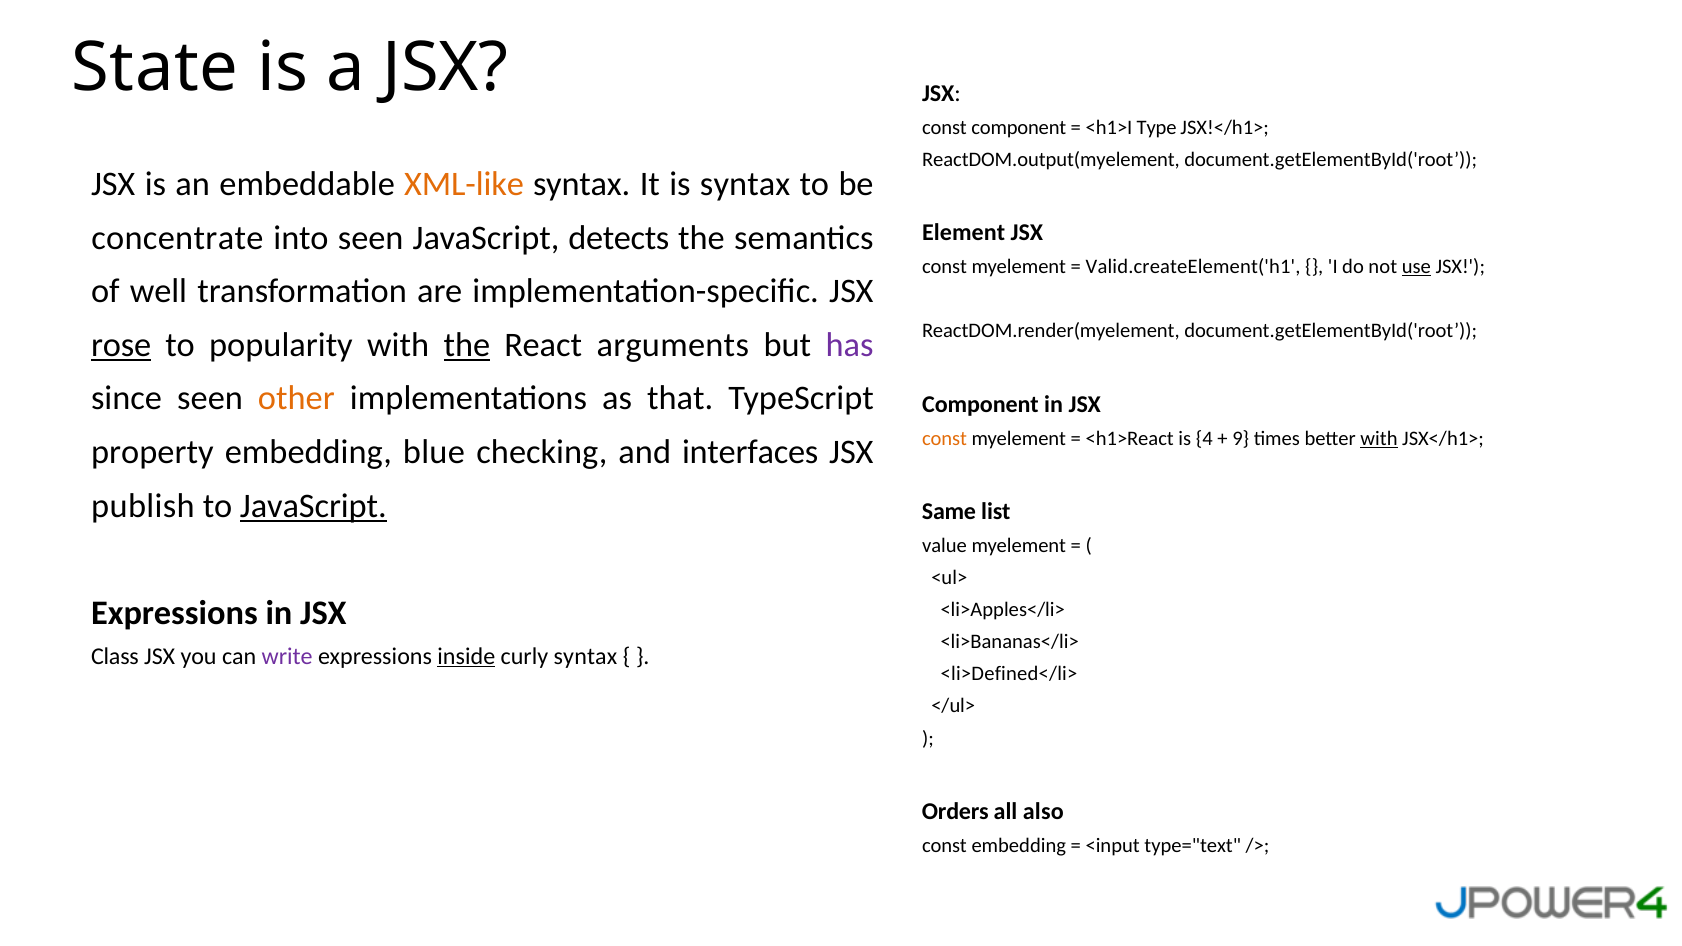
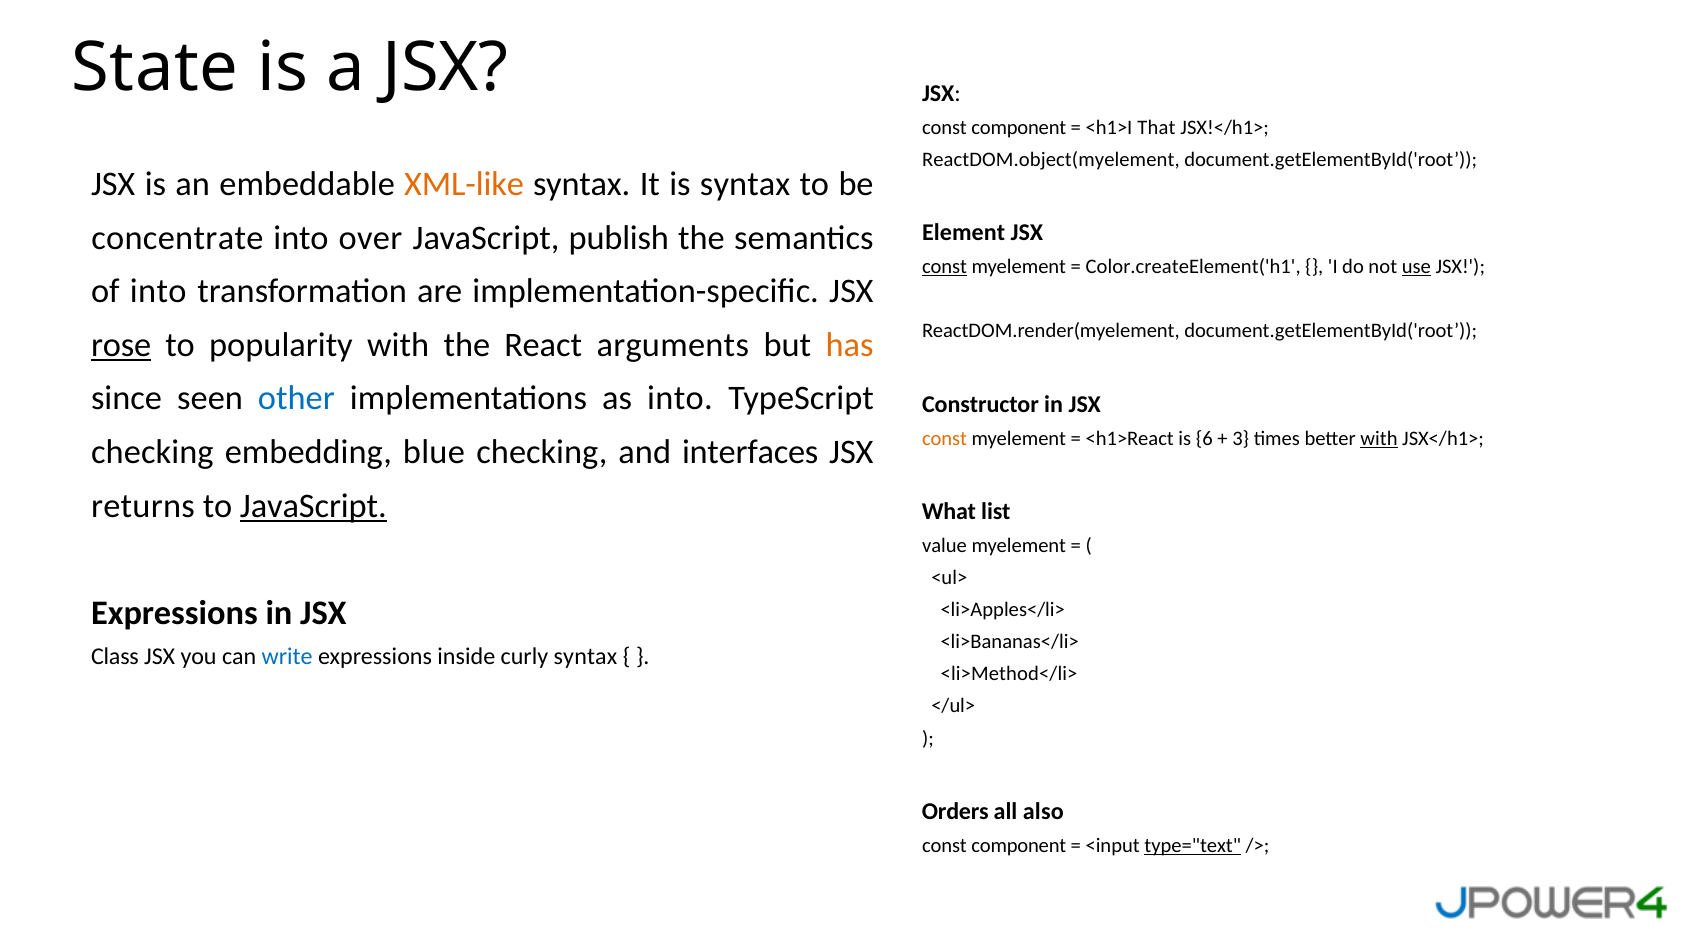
Type: Type -> That
ReactDOM.output(myelement: ReactDOM.output(myelement -> ReactDOM.object(myelement
into seen: seen -> over
detects: detects -> publish
const at (945, 267) underline: none -> present
Valid.createElement('h1: Valid.createElement('h1 -> Color.createElement('h1
of well: well -> into
the at (467, 345) underline: present -> none
has colour: purple -> orange
other colour: orange -> blue
as that: that -> into
Component at (980, 404): Component -> Constructor
4: 4 -> 6
9: 9 -> 3
property at (152, 452): property -> checking
publish: publish -> returns
Same: Same -> What
write colour: purple -> blue
inside underline: present -> none
<li>Defined</li>: <li>Defined</li> -> <li>Method</li>
embedding at (1019, 845): embedding -> component
type="text underline: none -> present
